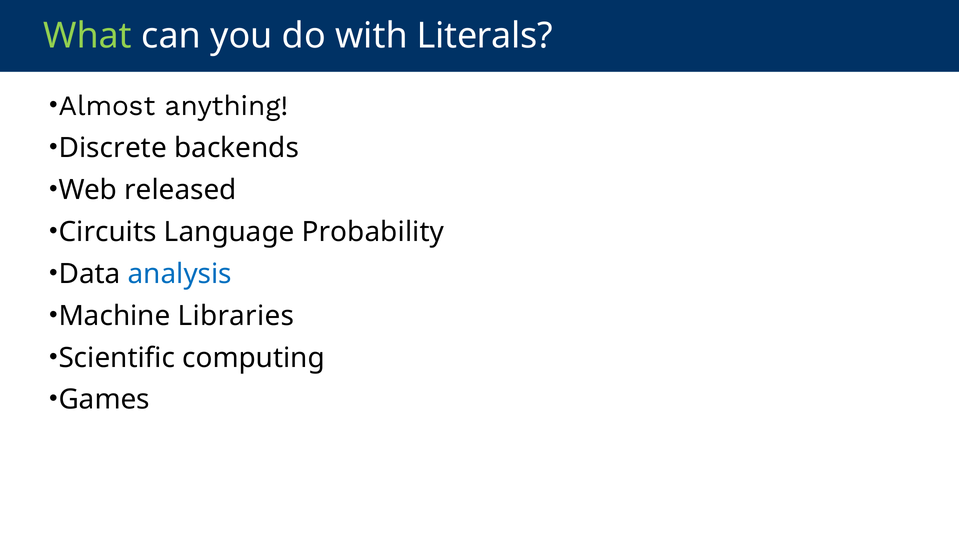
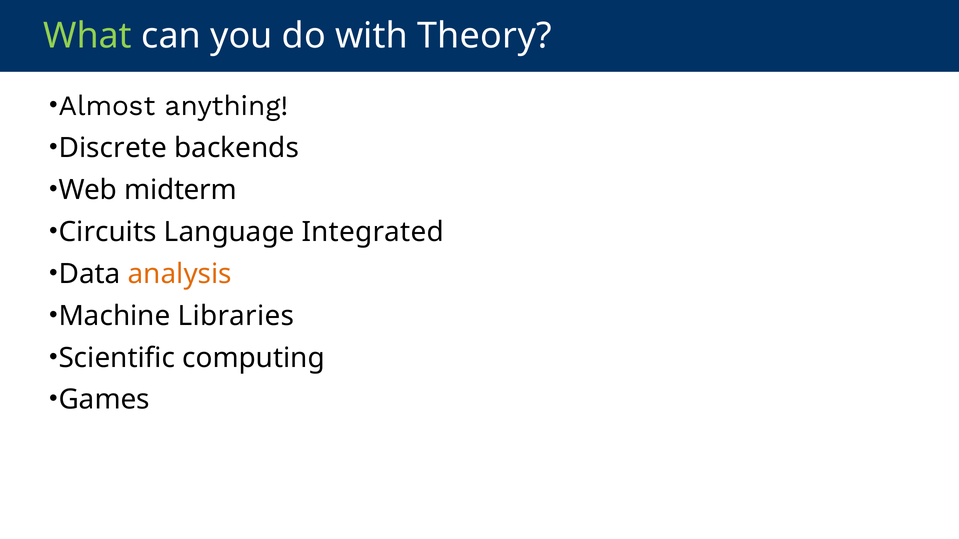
Literals: Literals -> Theory
released: released -> midterm
Probability: Probability -> Integrated
analysis colour: blue -> orange
